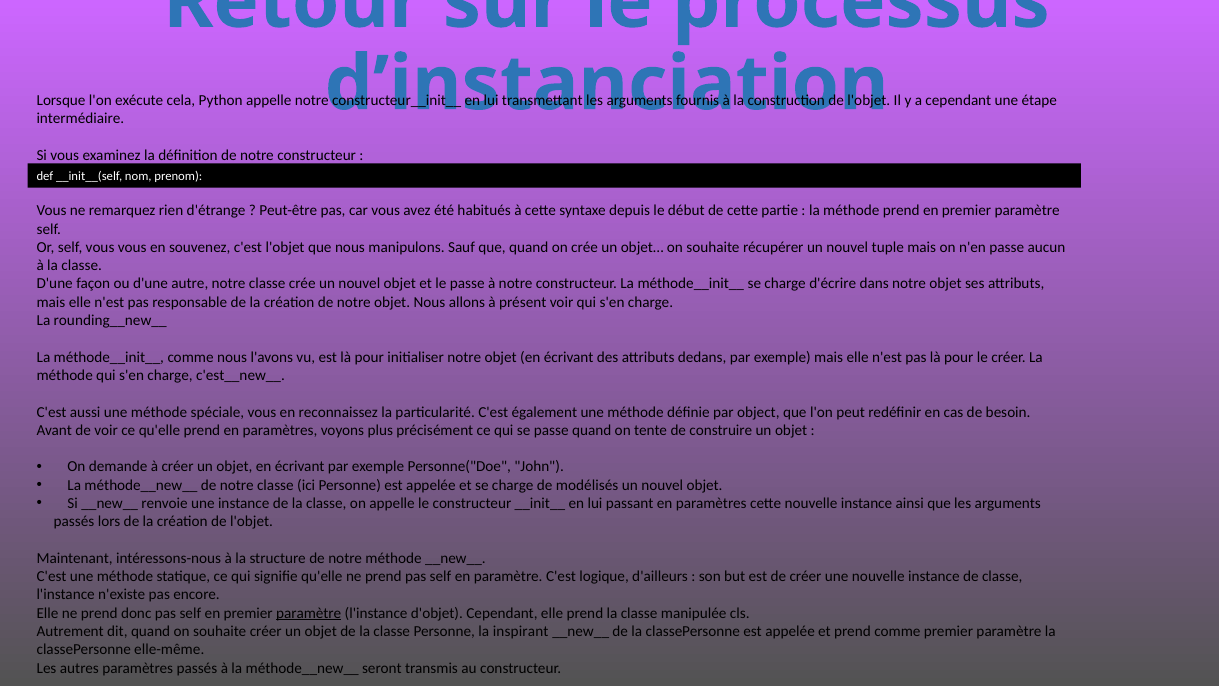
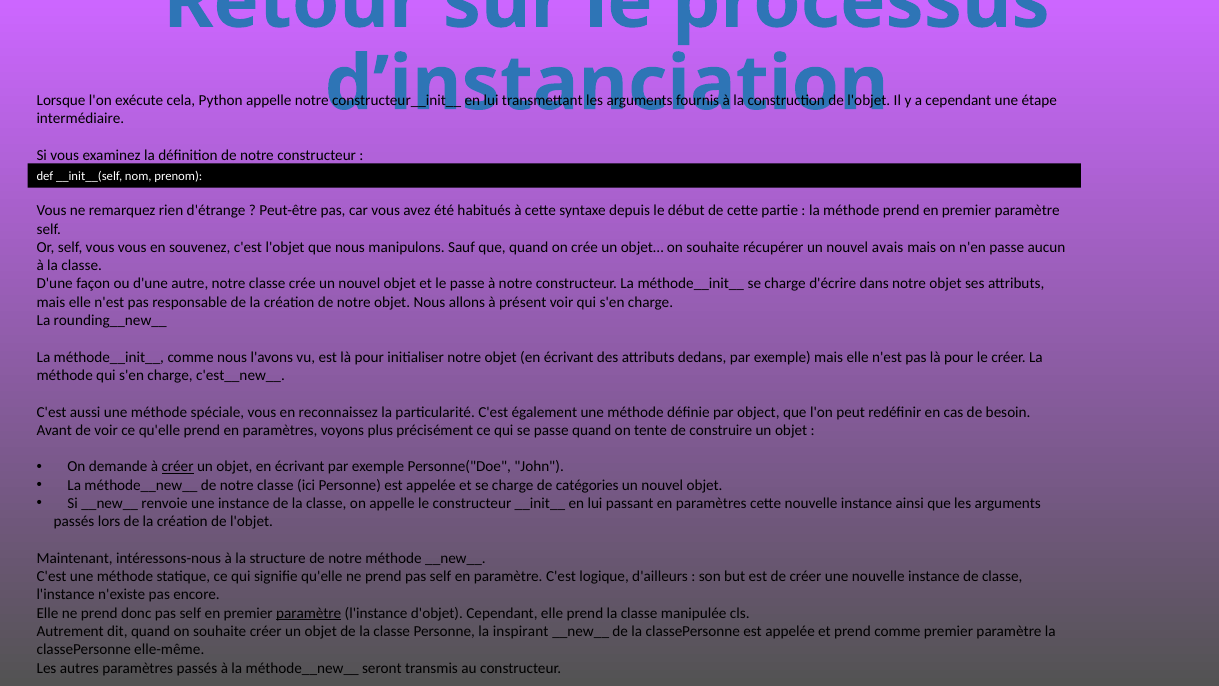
tuple: tuple -> avais
créer at (178, 467) underline: none -> present
modélisés: modélisés -> catégories
